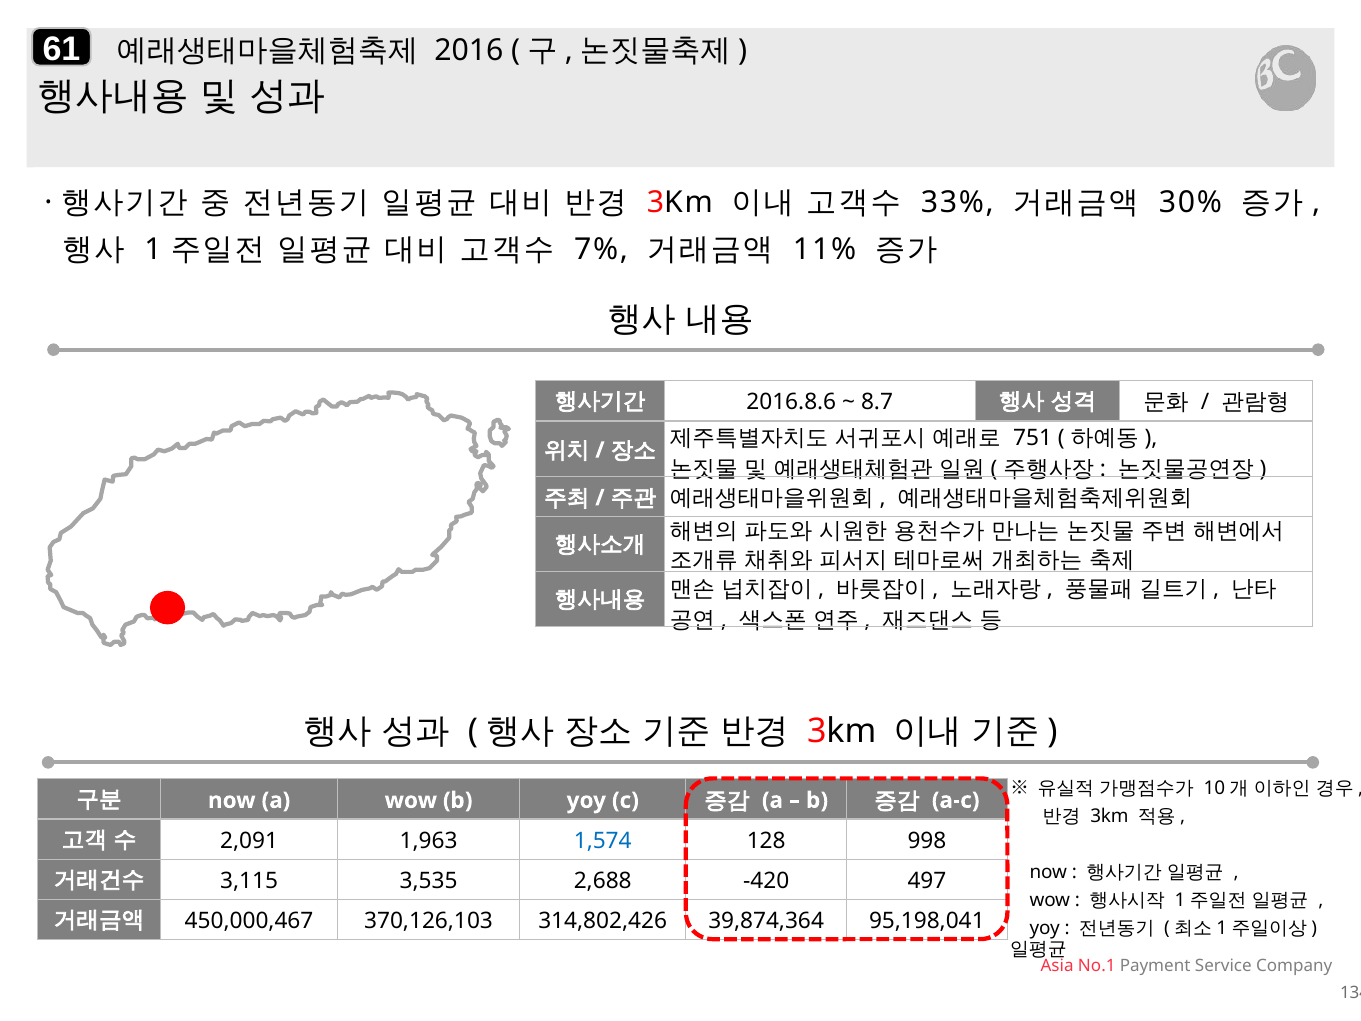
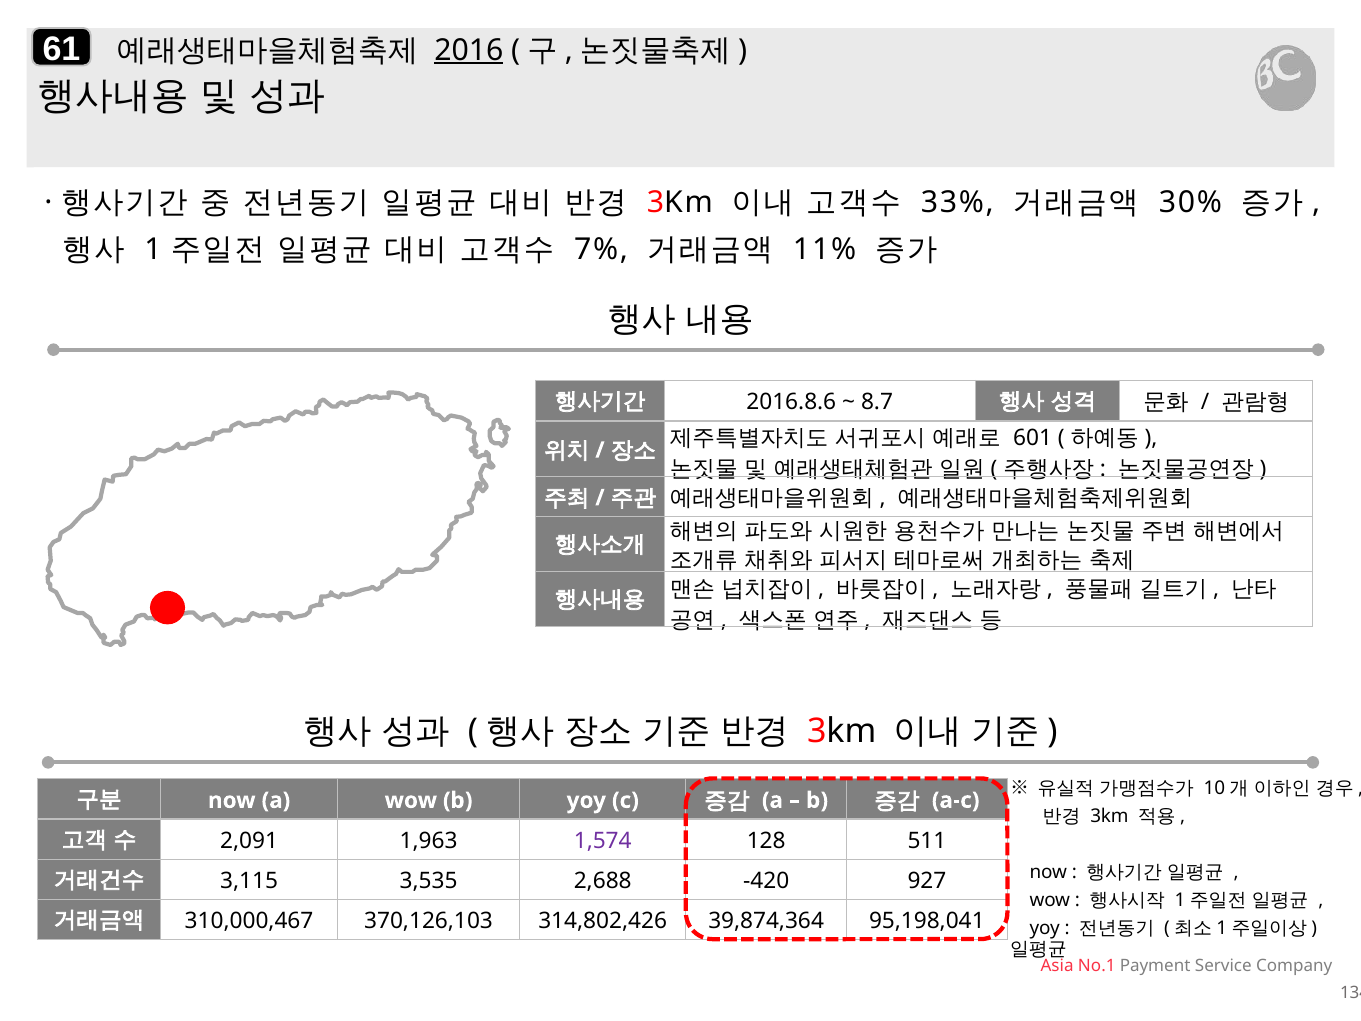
2016 underline: none -> present
751: 751 -> 601
1,574 colour: blue -> purple
998: 998 -> 511
497: 497 -> 927
450,000,467: 450,000,467 -> 310,000,467
